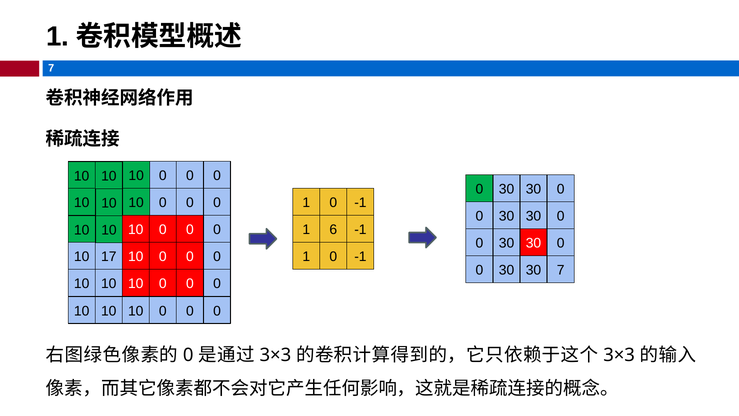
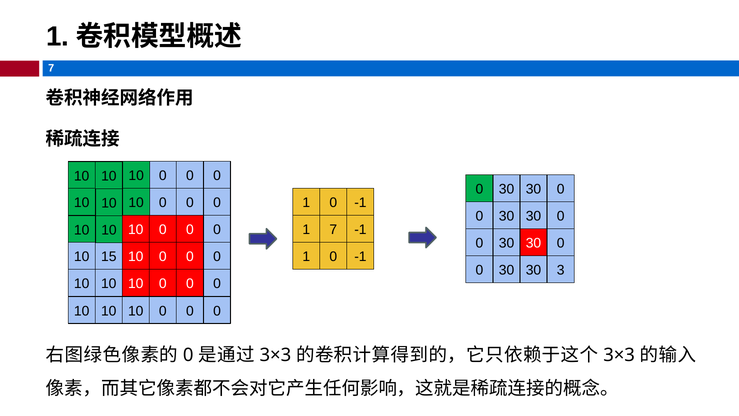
1 6: 6 -> 7
17: 17 -> 15
30 7: 7 -> 3
